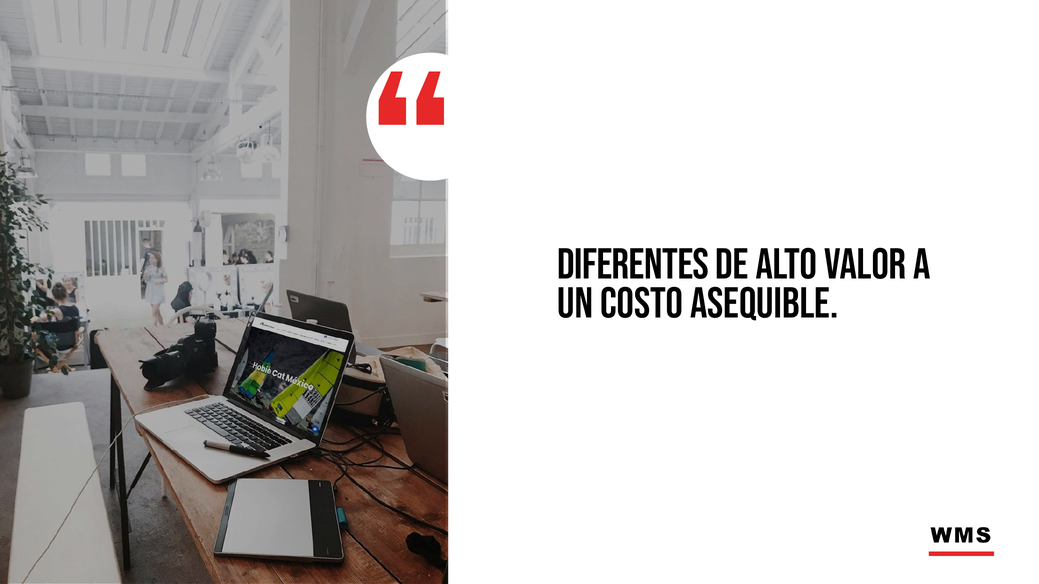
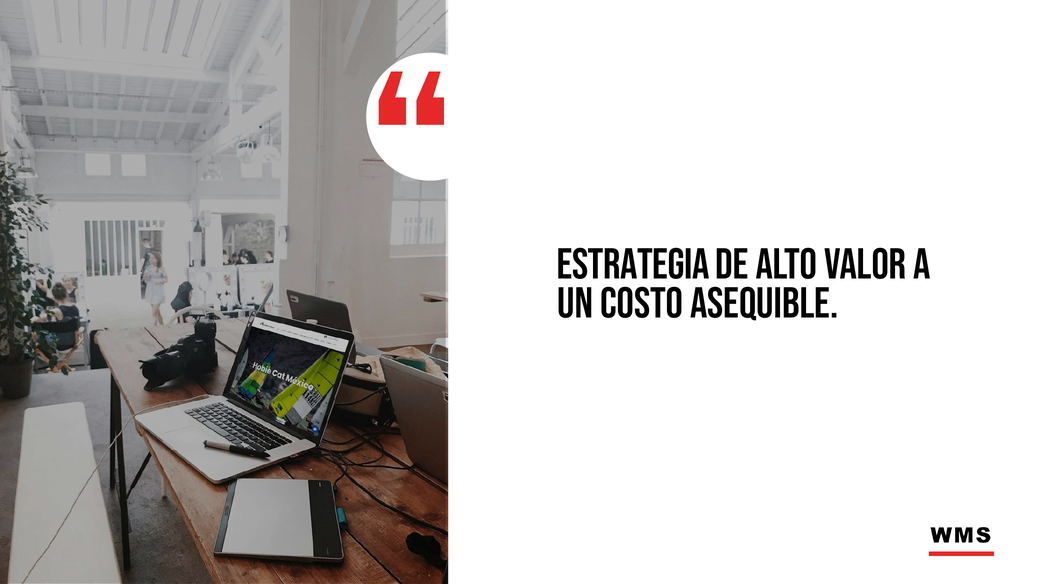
DIFERENTES: DIFERENTES -> ESTRATEGIA
